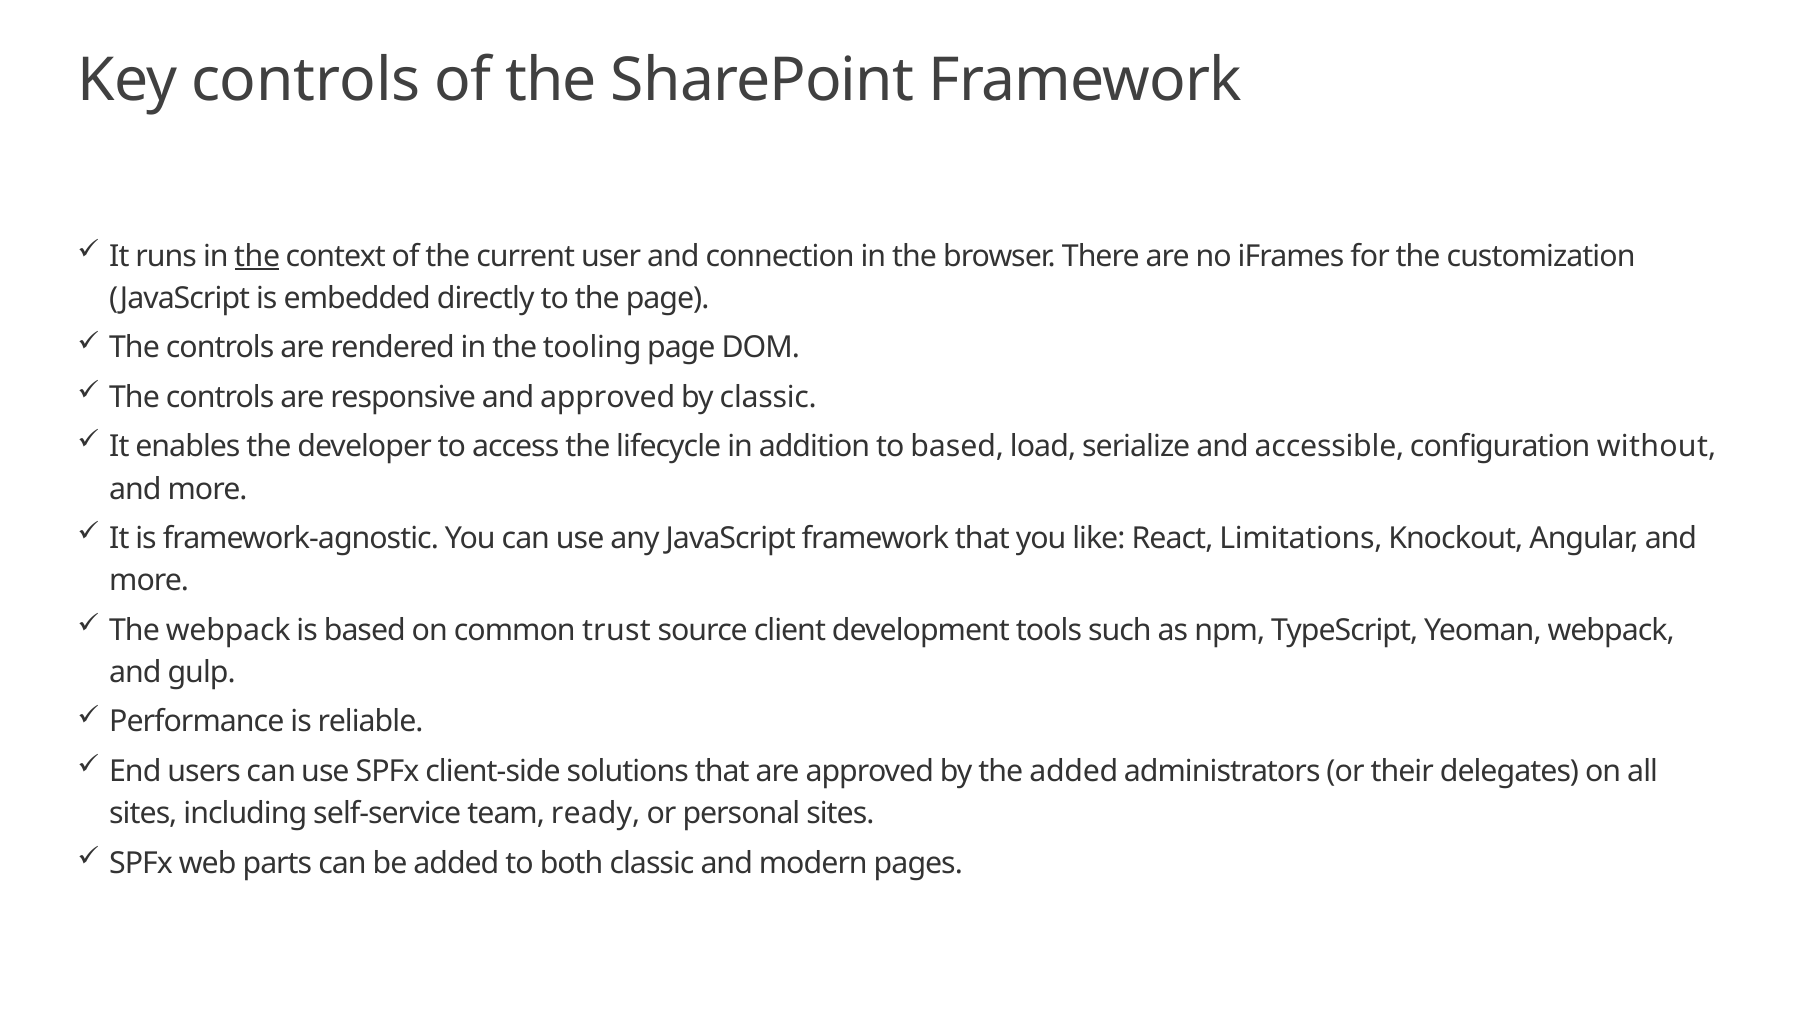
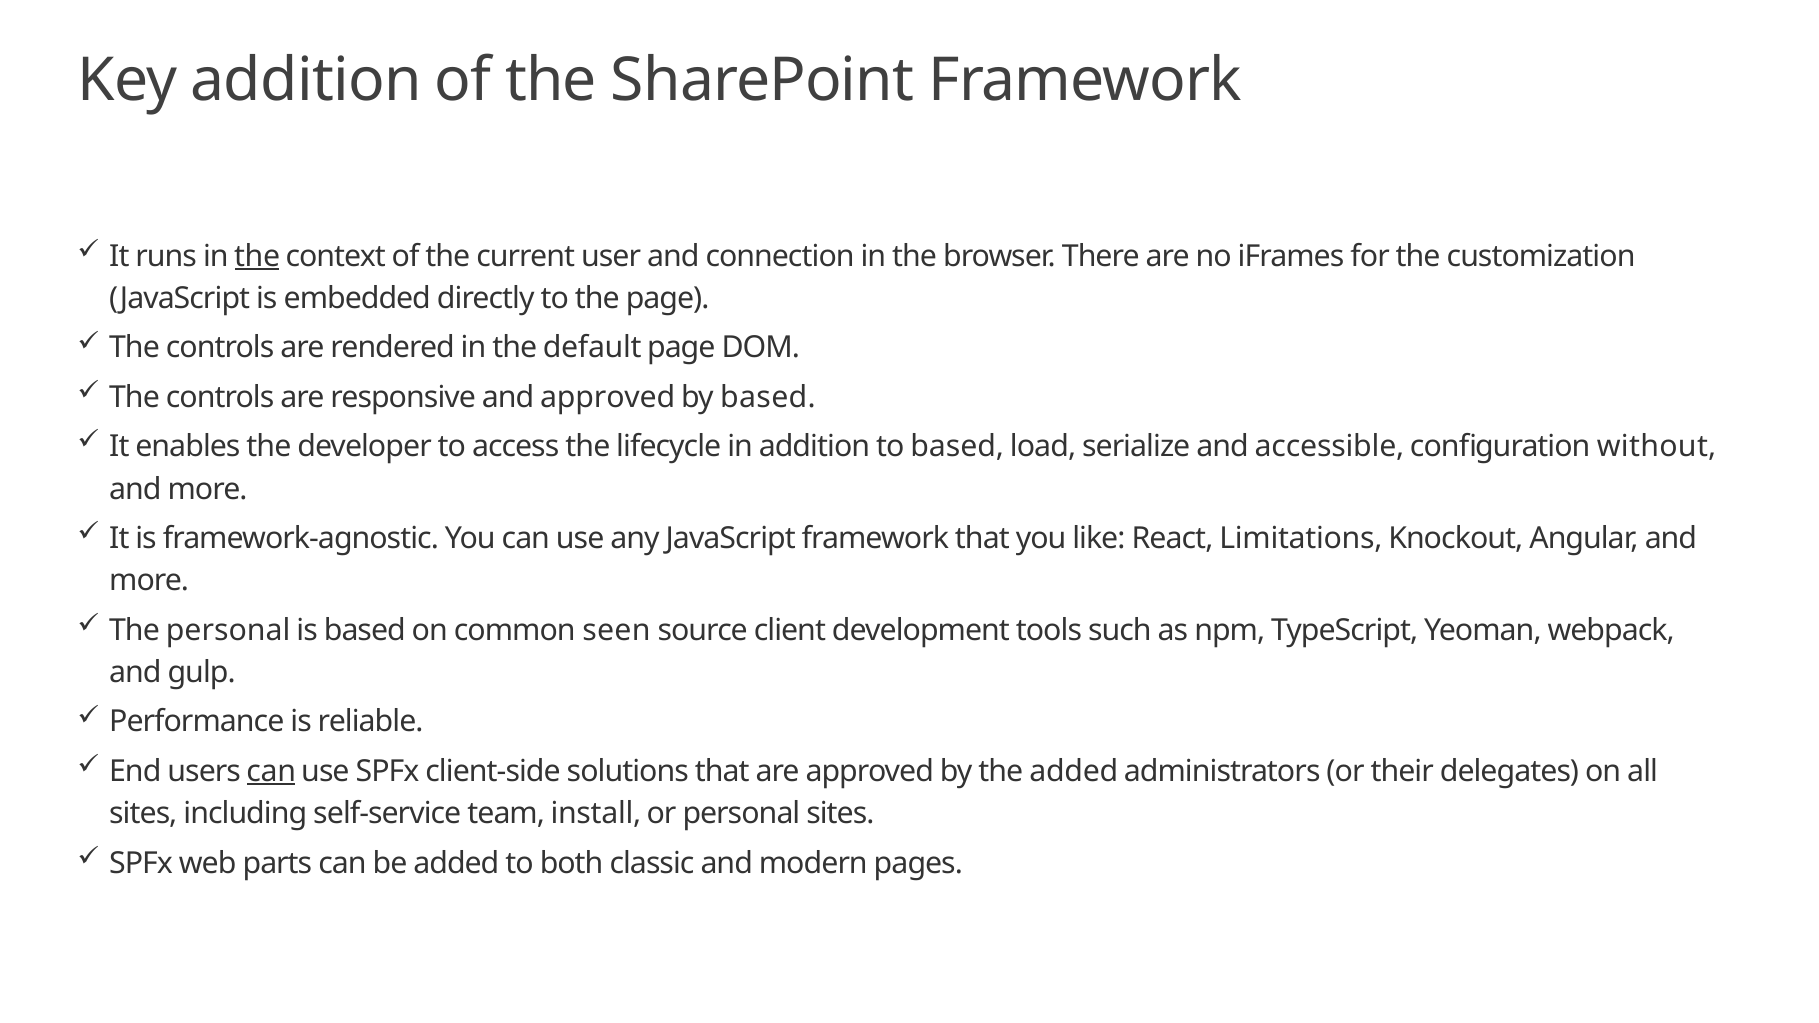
Key controls: controls -> addition
tooling: tooling -> default
by classic: classic -> based
The webpack: webpack -> personal
trust: trust -> seen
can at (271, 771) underline: none -> present
ready: ready -> install
